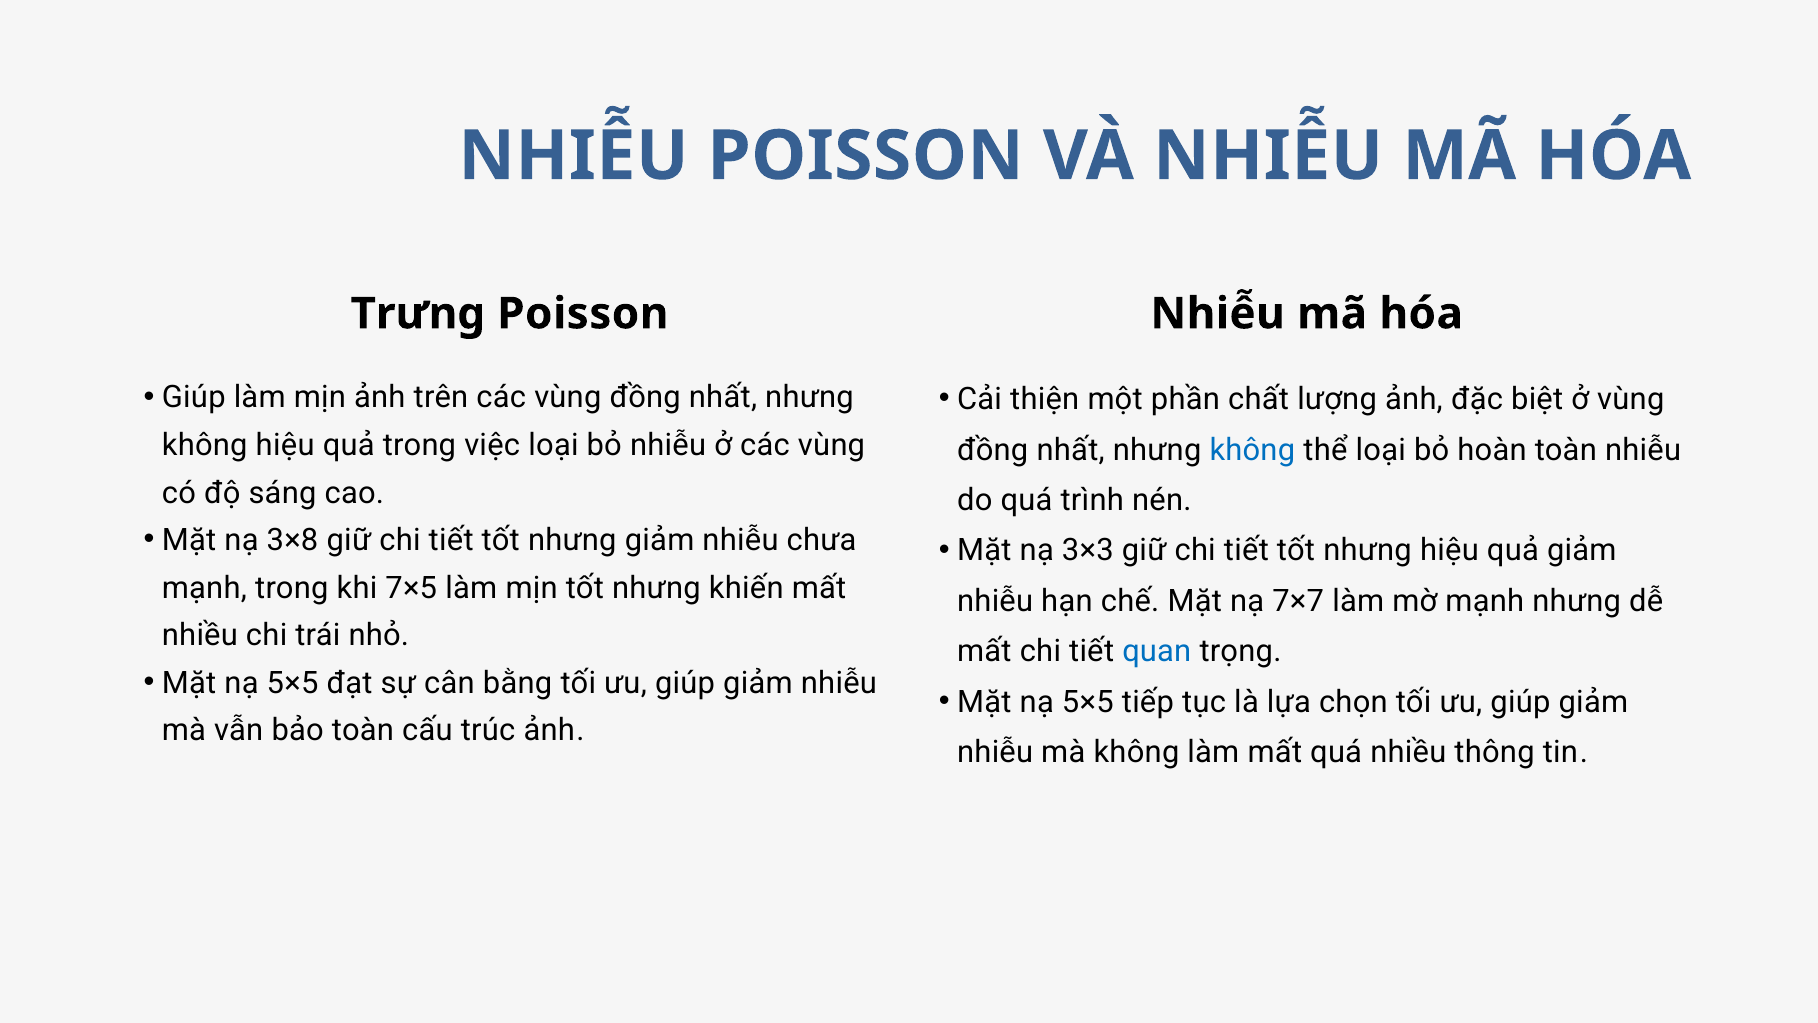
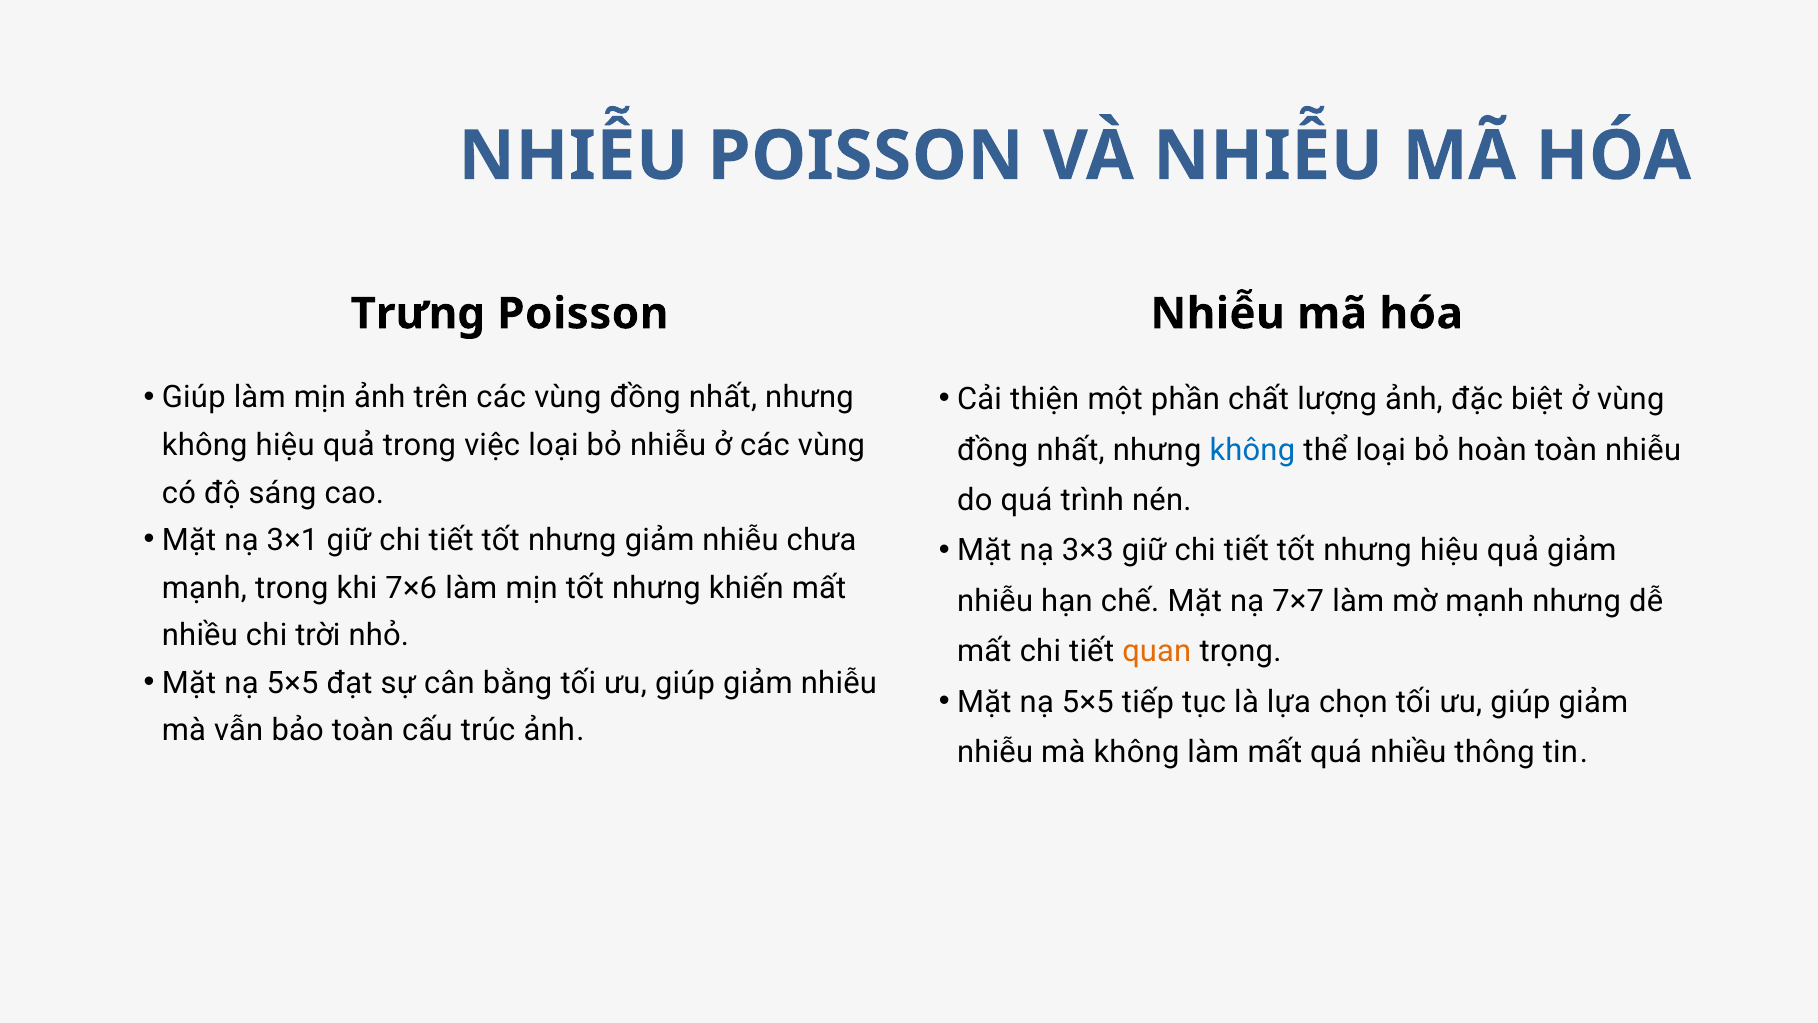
3×8: 3×8 -> 3×1
7×5: 7×5 -> 7×6
trái: trái -> trời
quan colour: blue -> orange
